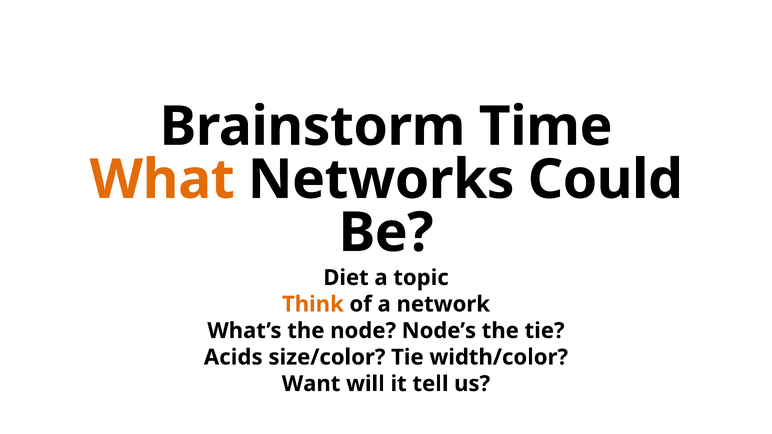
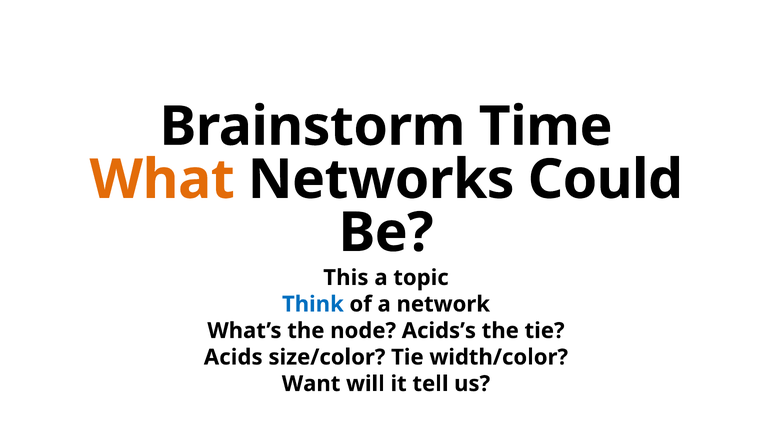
Diet: Diet -> This
Think colour: orange -> blue
Node’s: Node’s -> Acids’s
